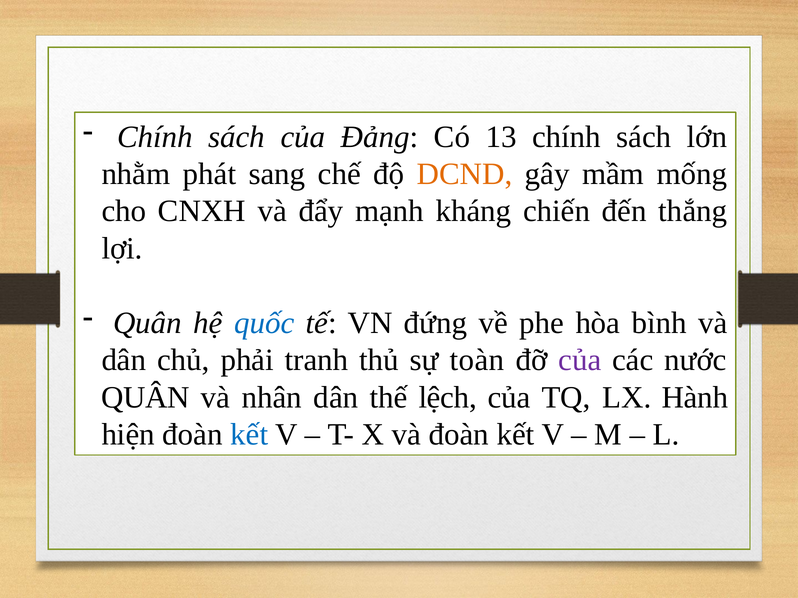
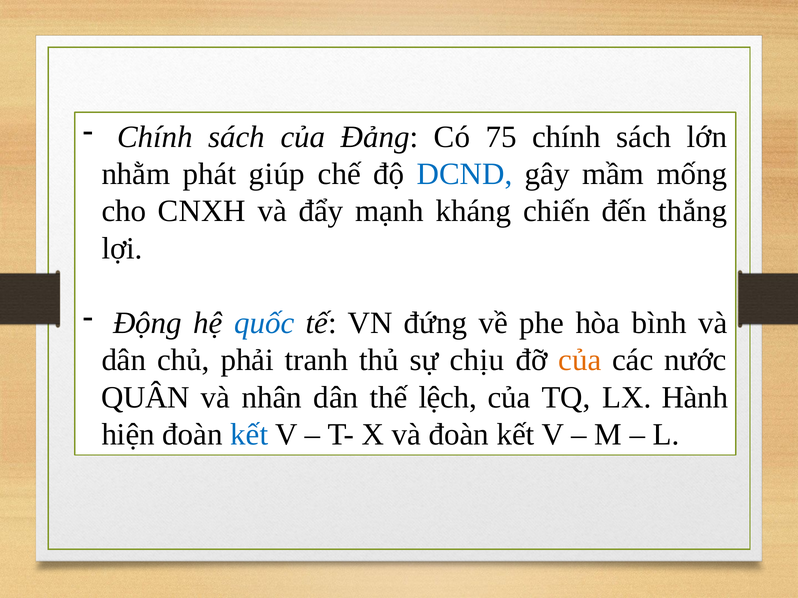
13: 13 -> 75
sang: sang -> giúp
DCND colour: orange -> blue
Quân at (147, 323): Quân -> Động
toàn: toàn -> chịu
của at (580, 360) colour: purple -> orange
